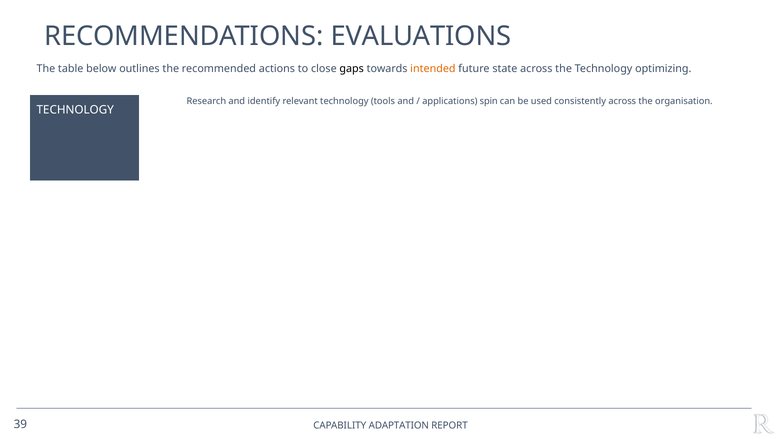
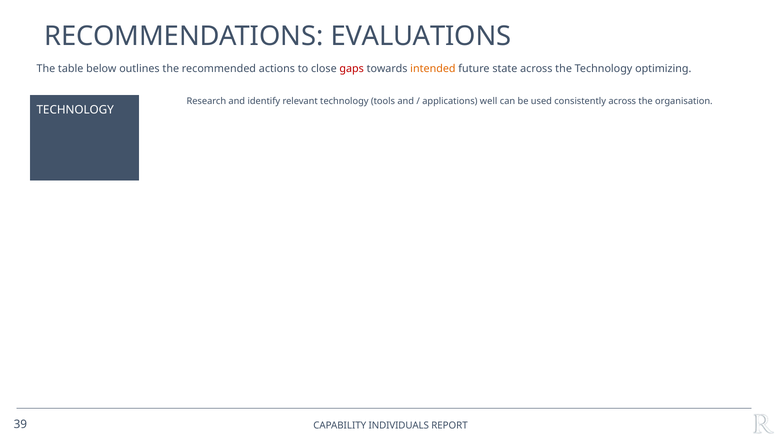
gaps colour: black -> red
spin: spin -> well
ADAPTATION: ADAPTATION -> INDIVIDUALS
